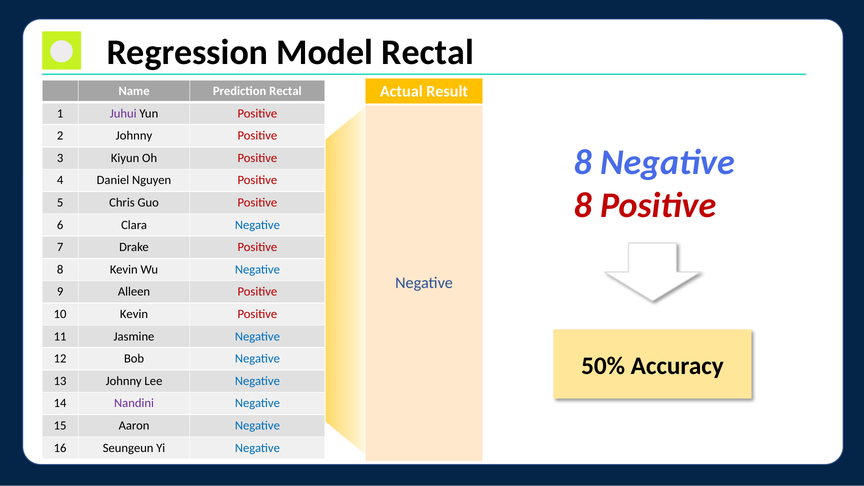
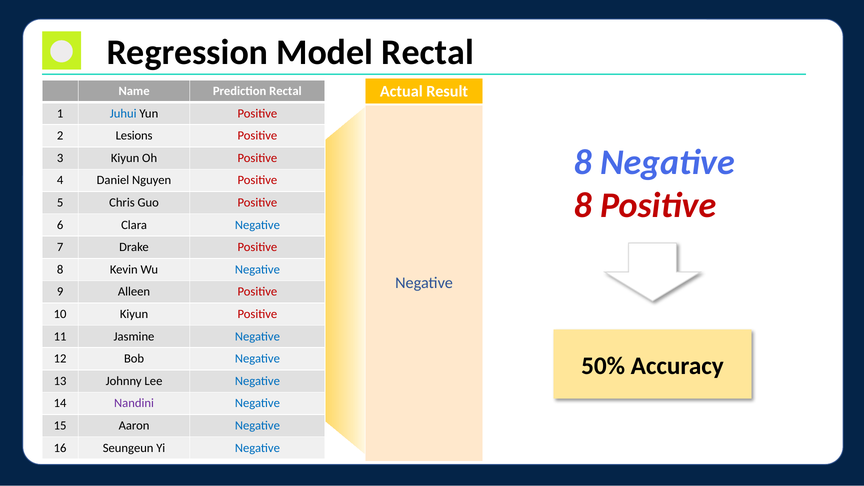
Juhui colour: purple -> blue
2 Johnny: Johnny -> Lesions
10 Kevin: Kevin -> Kiyun
